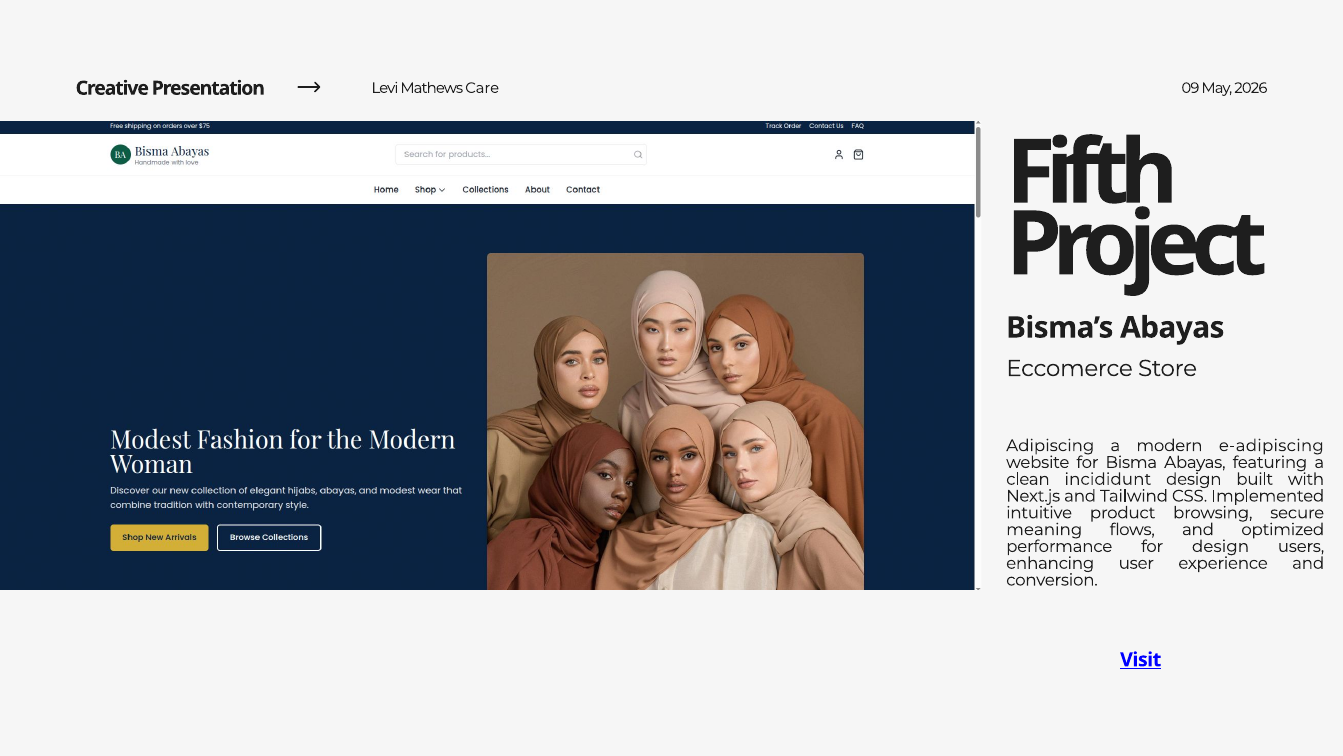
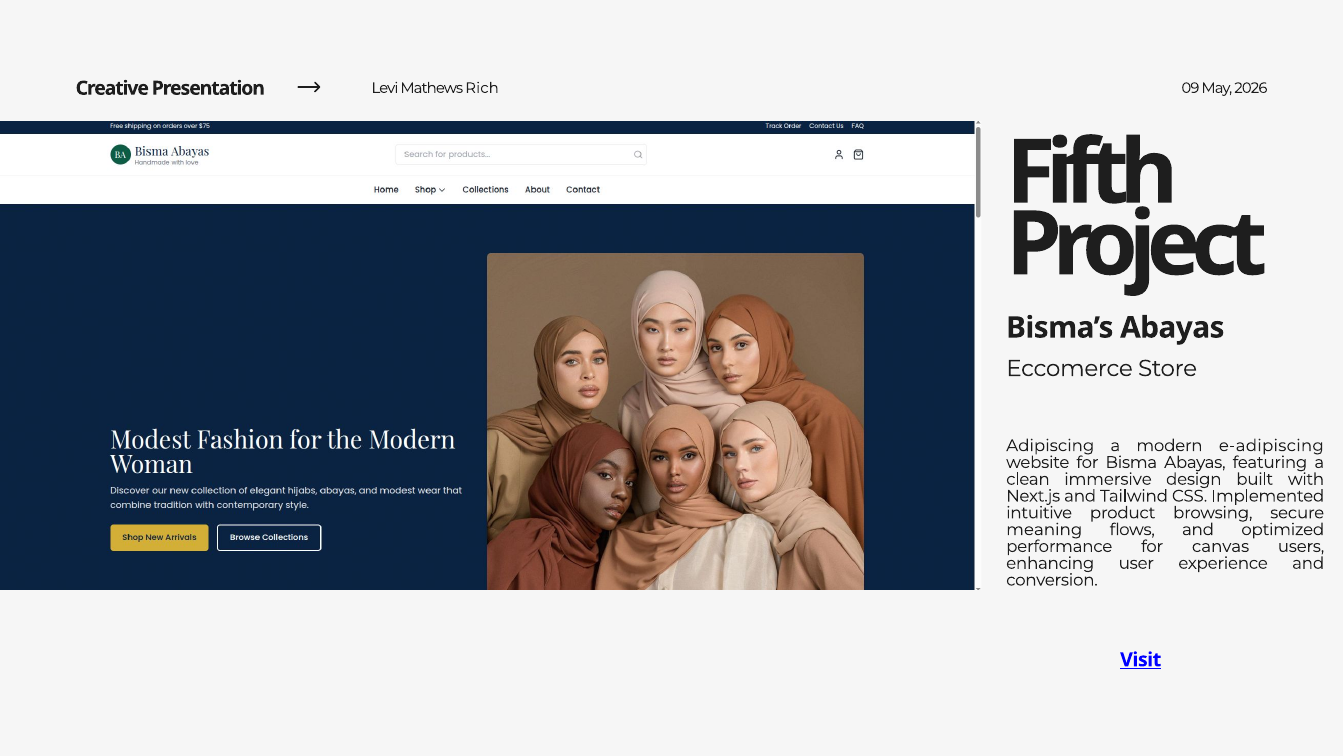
Care: Care -> Rich
incididunt: incididunt -> immersive
for design: design -> canvas
